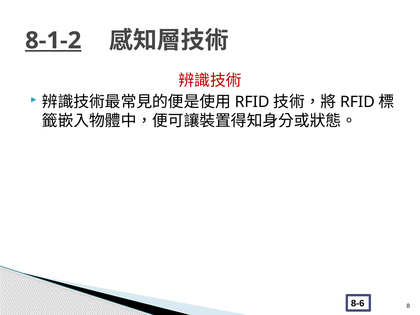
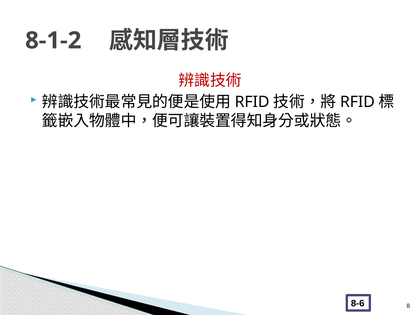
8-1-2 underline: present -> none
